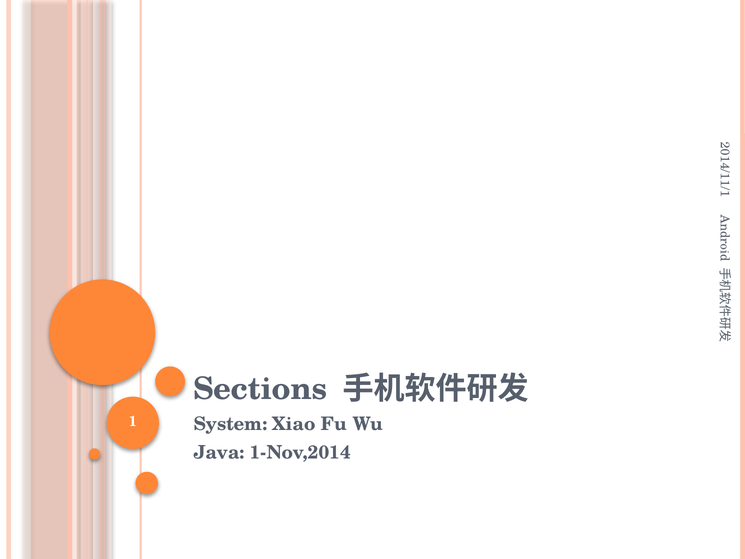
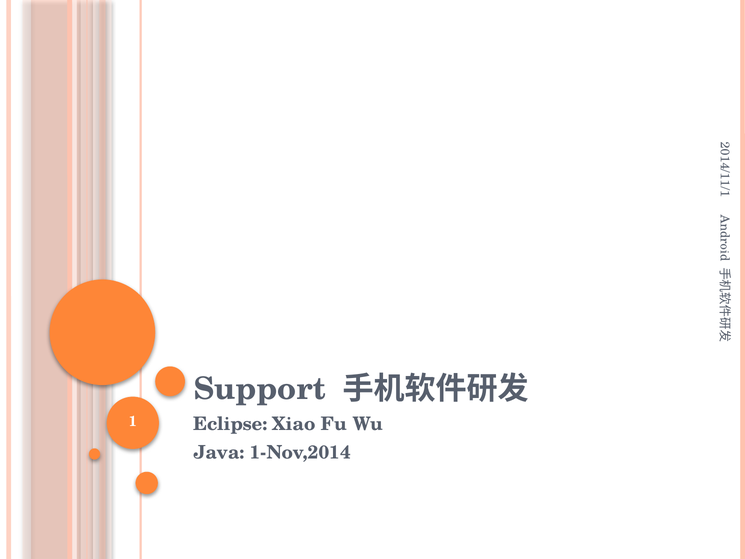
Sections: Sections -> Support
System: System -> Eclipse
